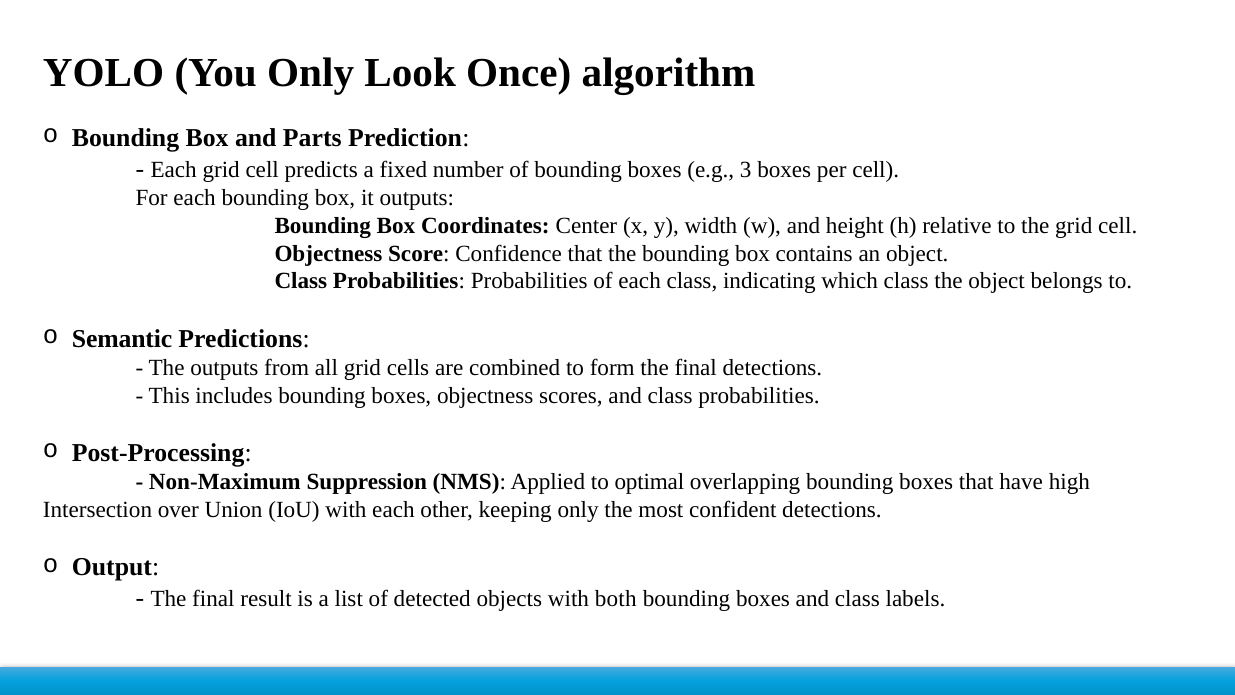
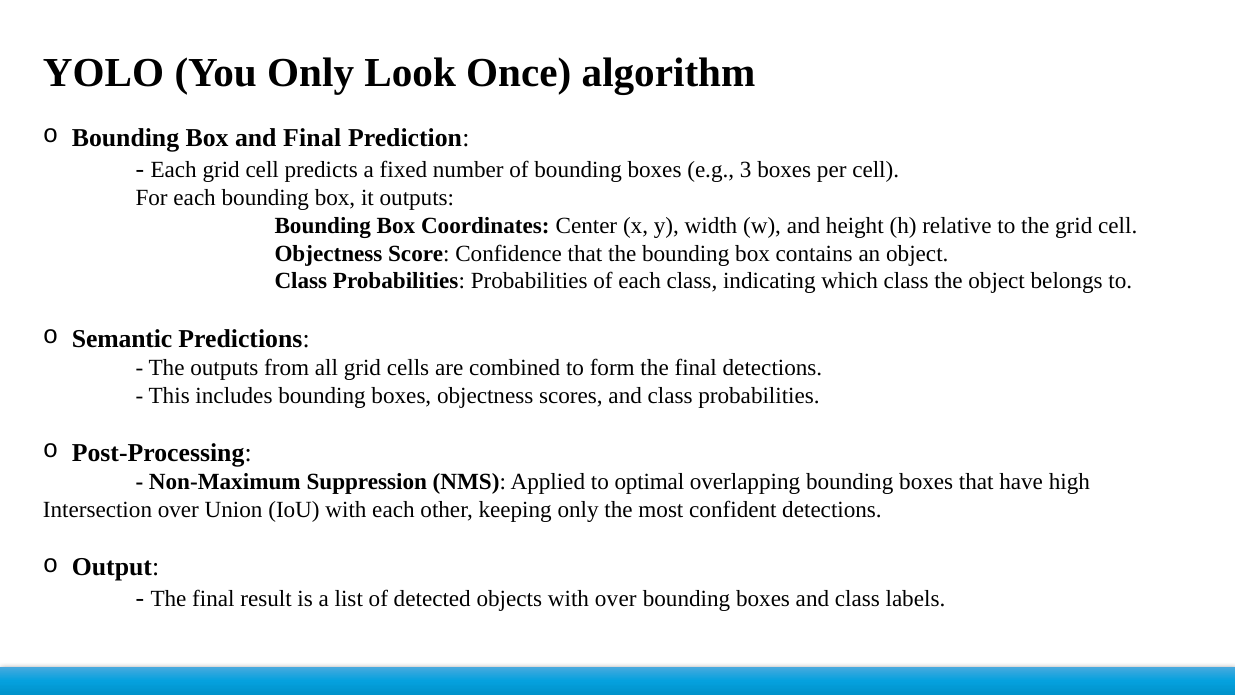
and Parts: Parts -> Final
with both: both -> over
